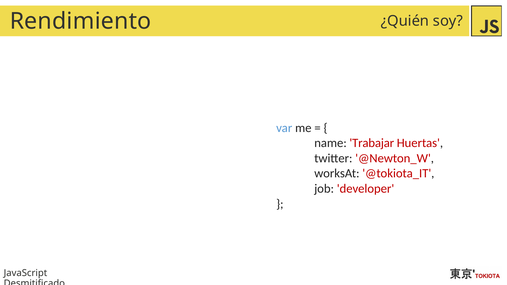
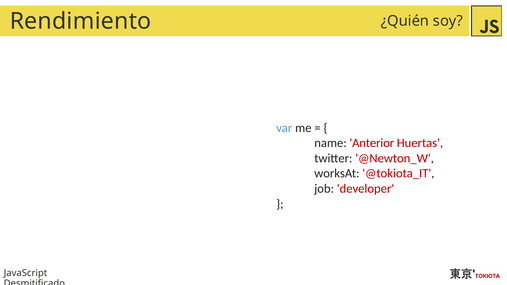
Trabajar: Trabajar -> Anterior
